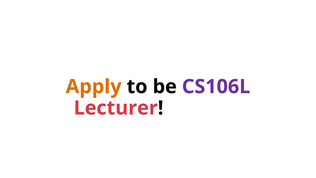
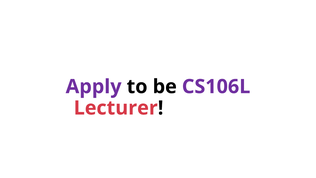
Apply colour: orange -> purple
